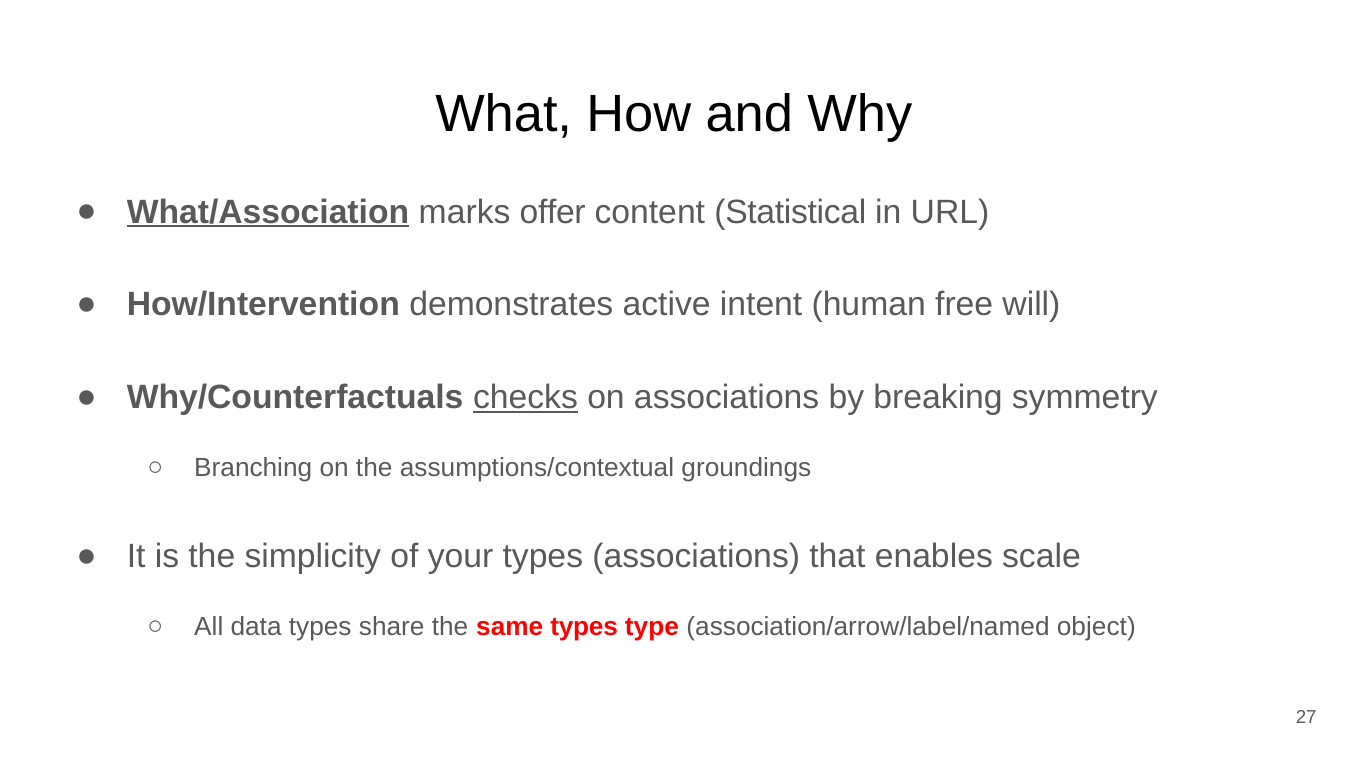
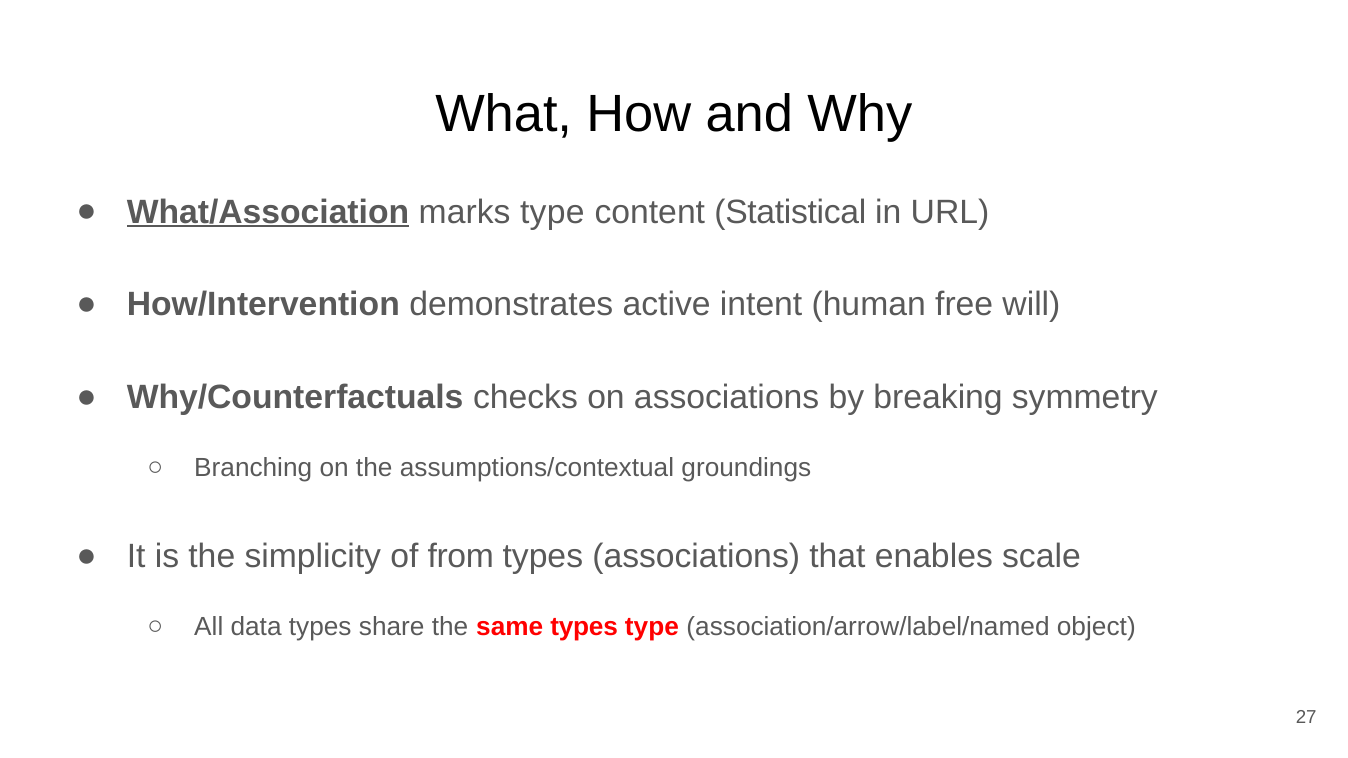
marks offer: offer -> type
checks underline: present -> none
your: your -> from
